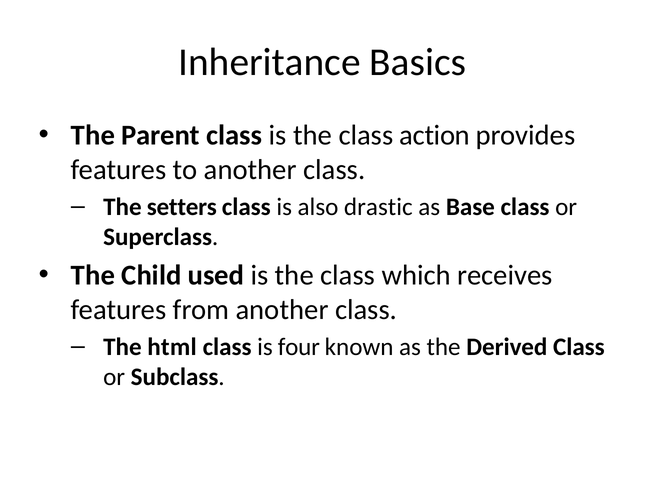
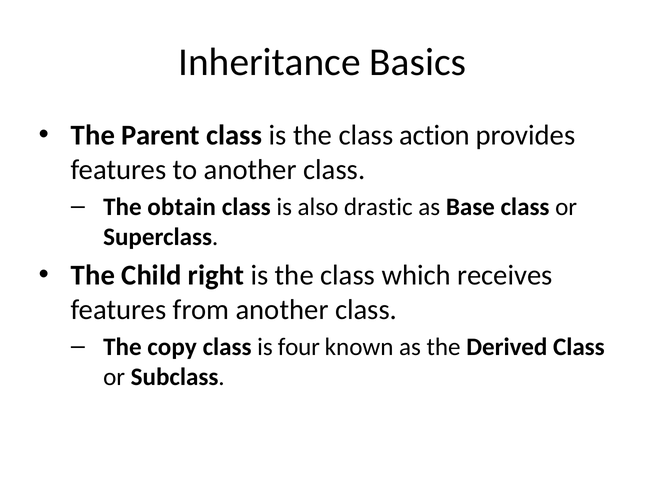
setters: setters -> obtain
used: used -> right
html: html -> copy
